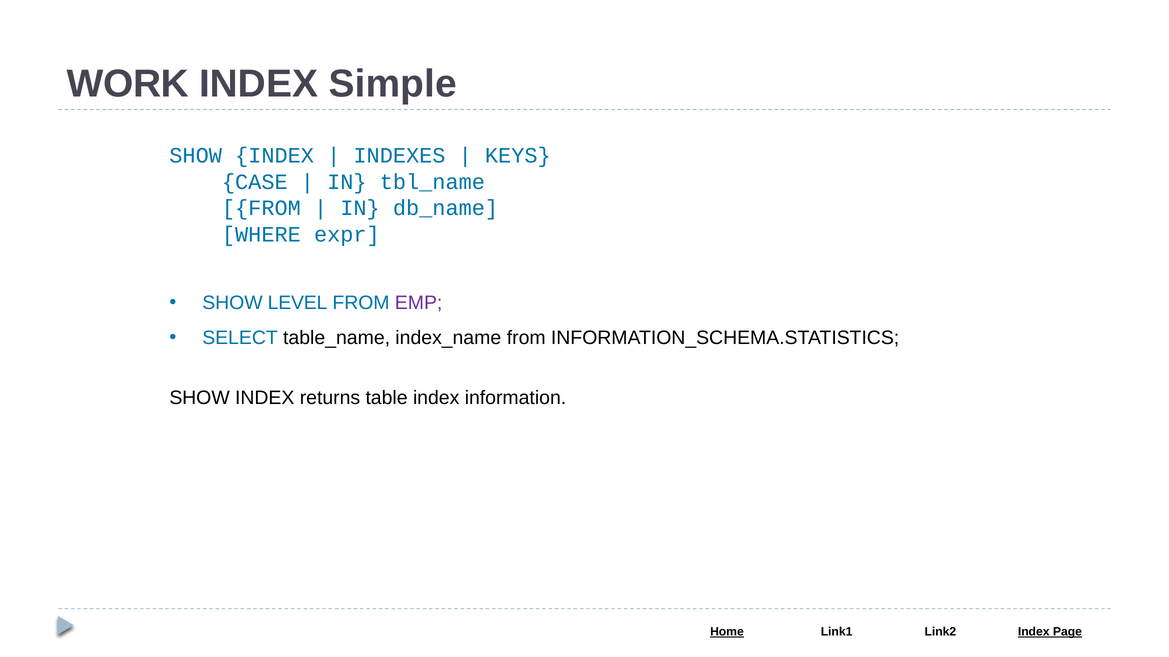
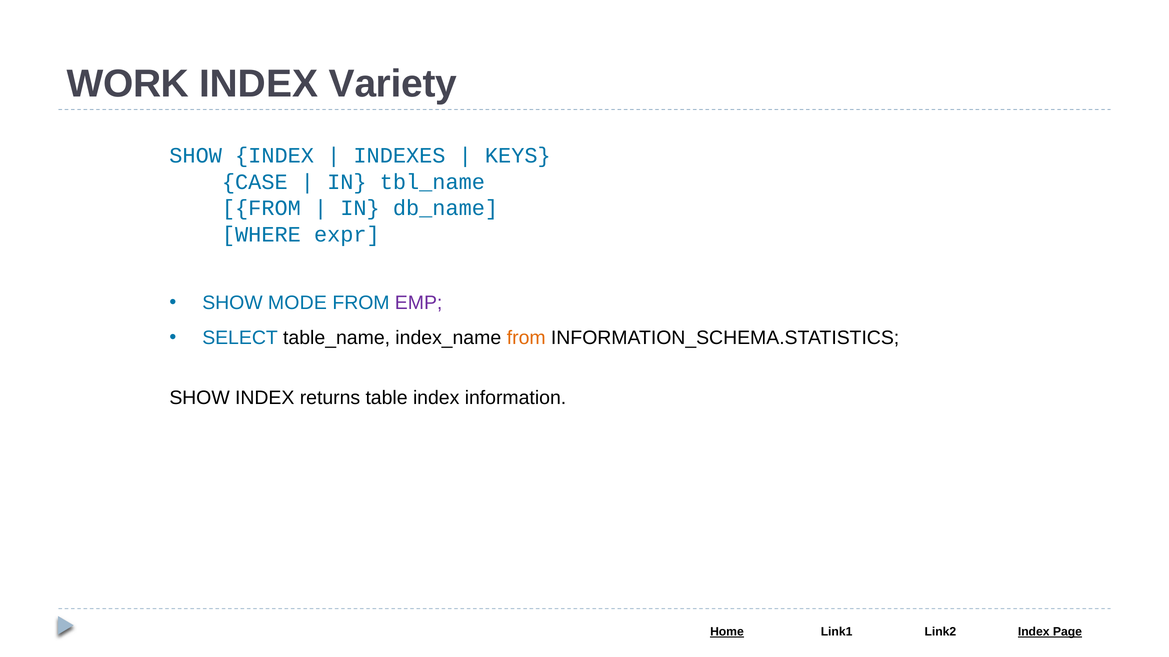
Simple: Simple -> Variety
LEVEL: LEVEL -> MODE
from at (526, 338) colour: black -> orange
